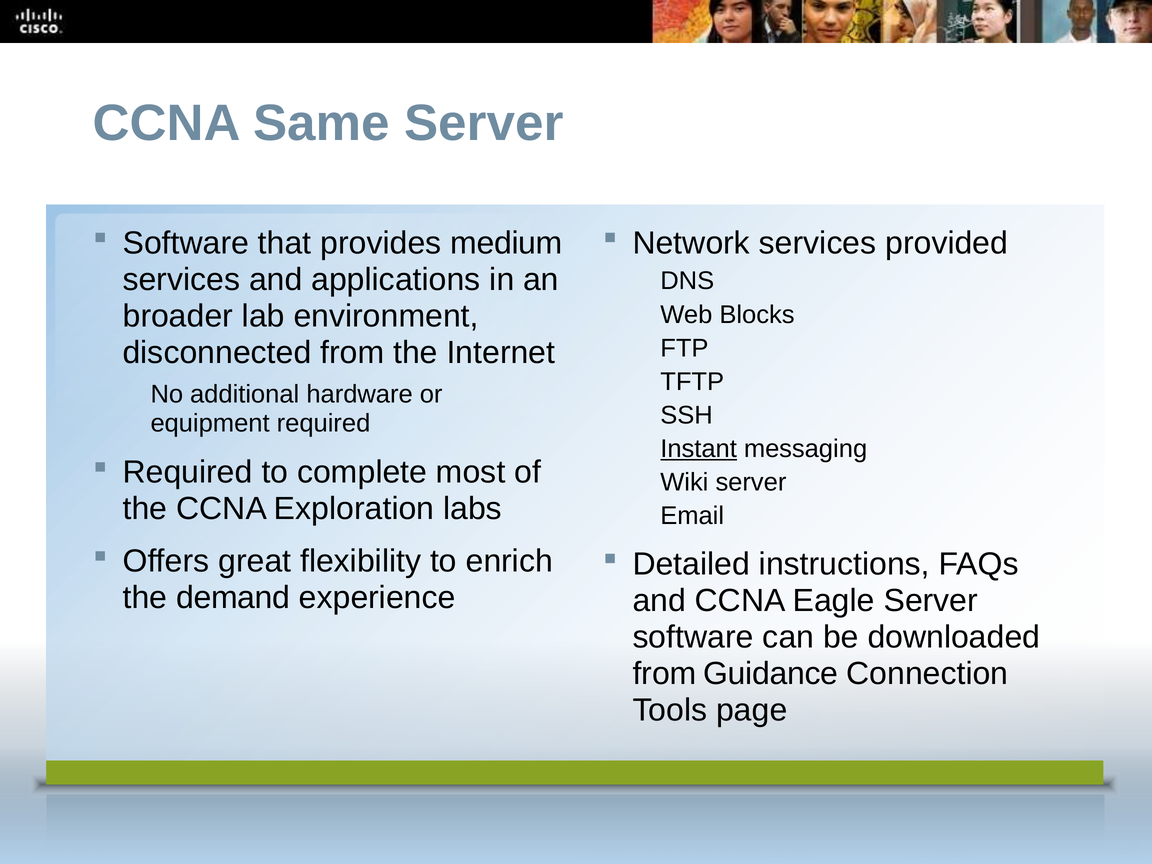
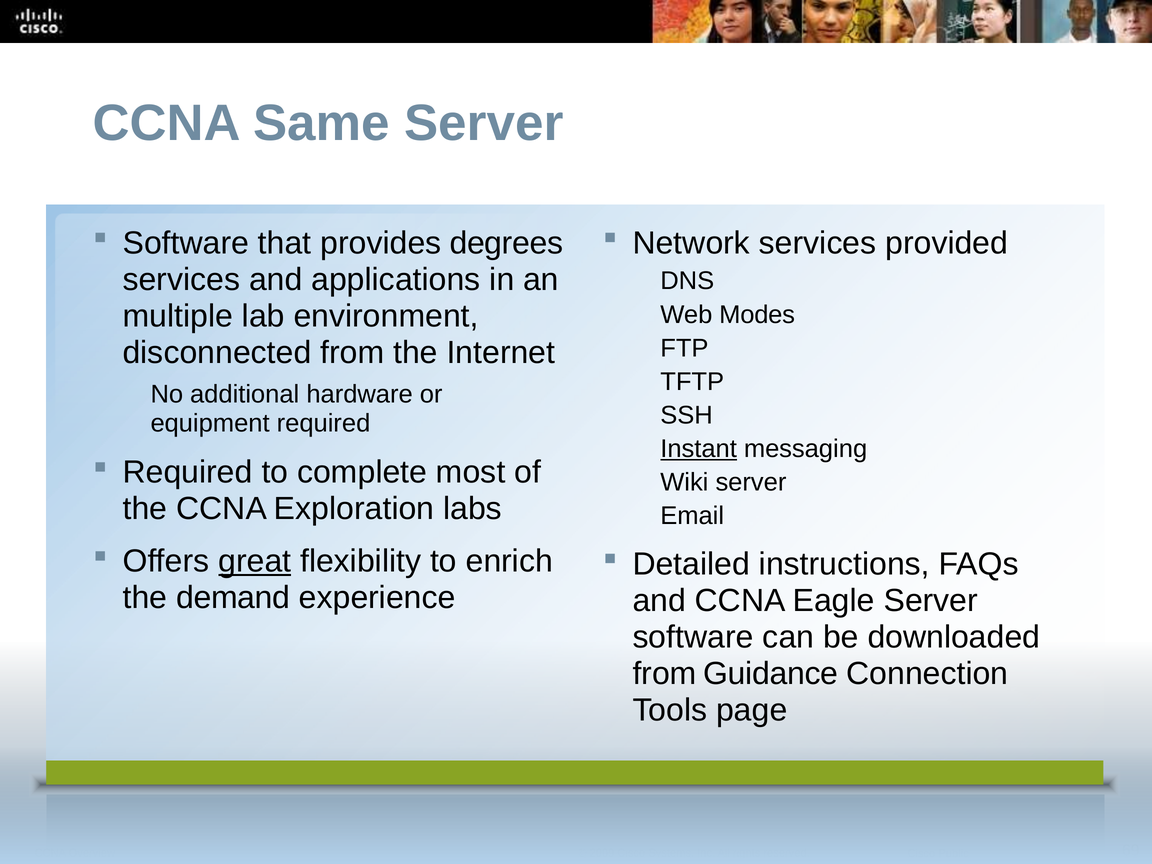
medium: medium -> degrees
broader: broader -> multiple
Blocks: Blocks -> Modes
great underline: none -> present
